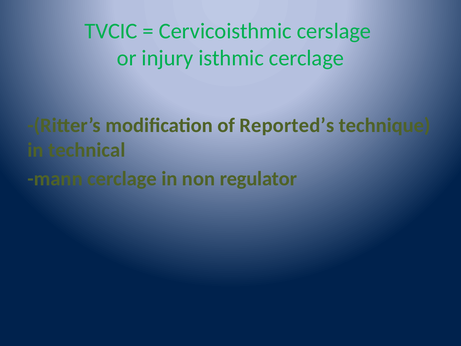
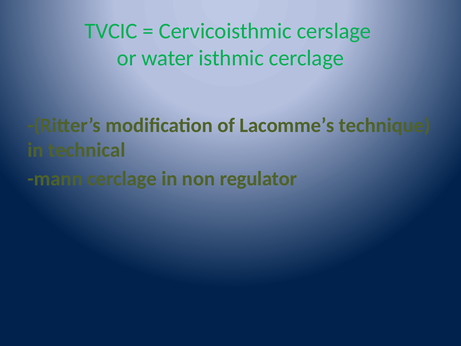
injury: injury -> water
Reported’s: Reported’s -> Lacomme’s
